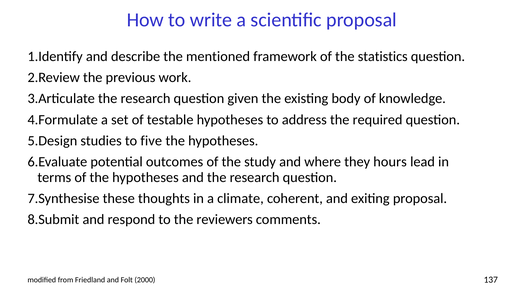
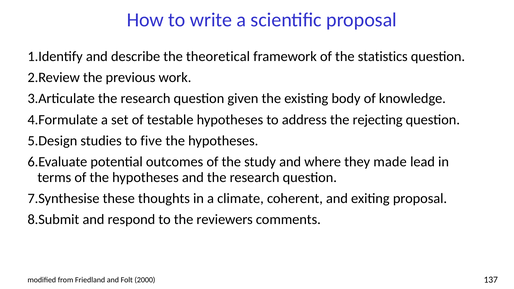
mentioned: mentioned -> theoretical
required: required -> rejecting
hours: hours -> made
